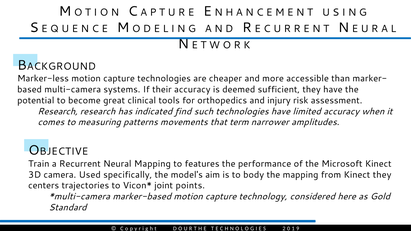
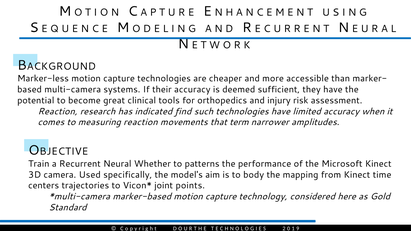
Research at (58, 111): Research -> Reaction
measuring patterns: patterns -> reaction
Neural Mapping: Mapping -> Whether
features: features -> patterns
Kinect they: they -> time
